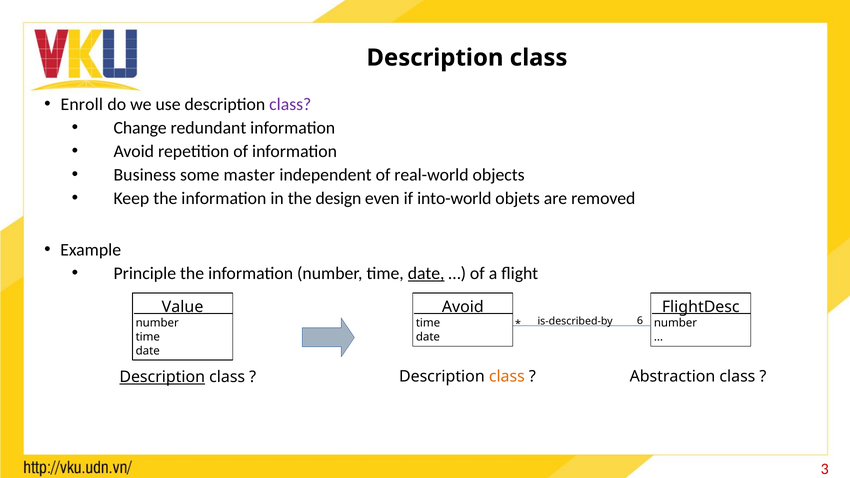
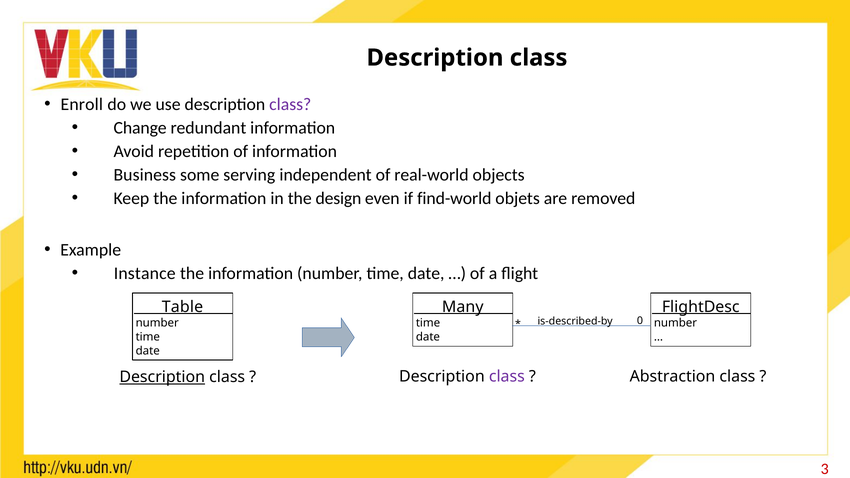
master: master -> serving
into-world: into-world -> find-world
Principle: Principle -> Instance
date at (426, 273) underline: present -> none
Avoid at (463, 307): Avoid -> Many
Value: Value -> Table
6: 6 -> 0
class at (507, 377) colour: orange -> purple
